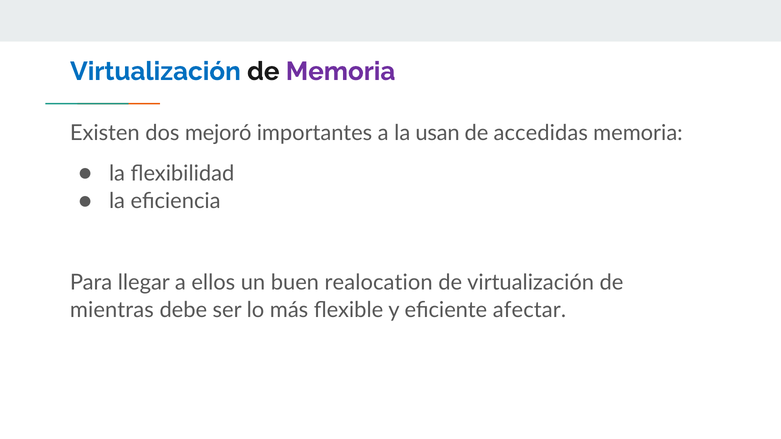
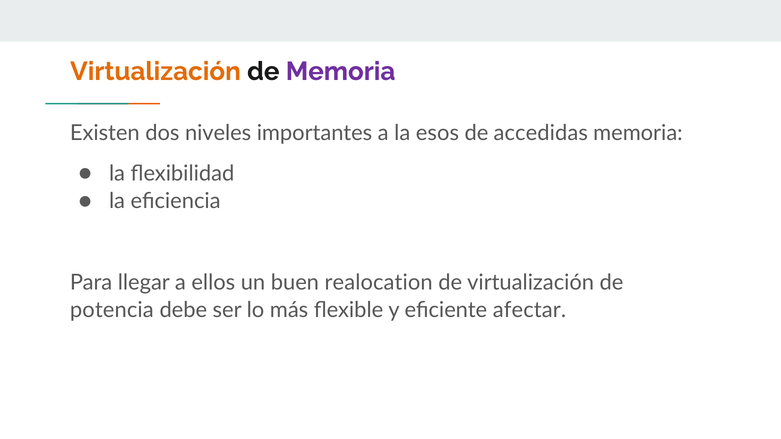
Virtualización at (155, 71) colour: blue -> orange
mejoró: mejoró -> niveles
usan: usan -> esos
mientras: mientras -> potencia
